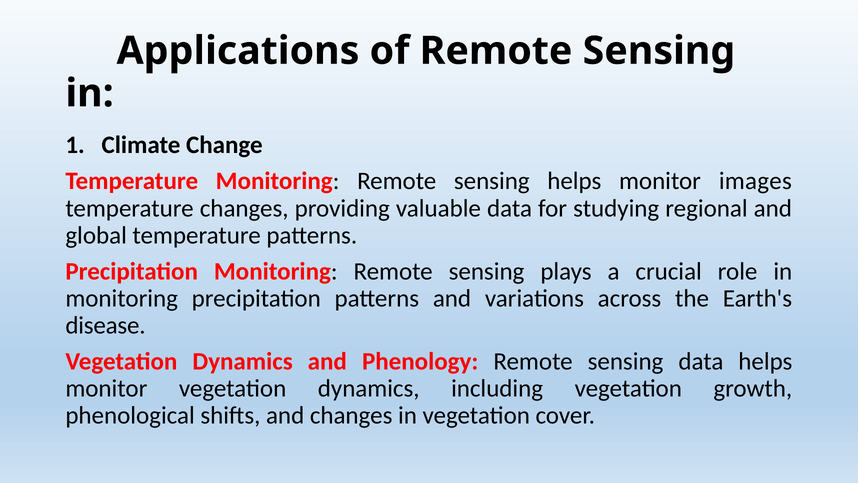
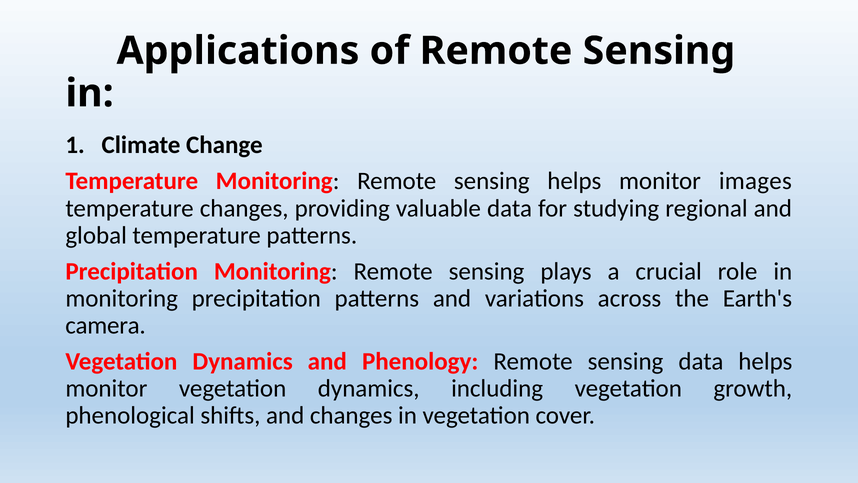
disease: disease -> camera
